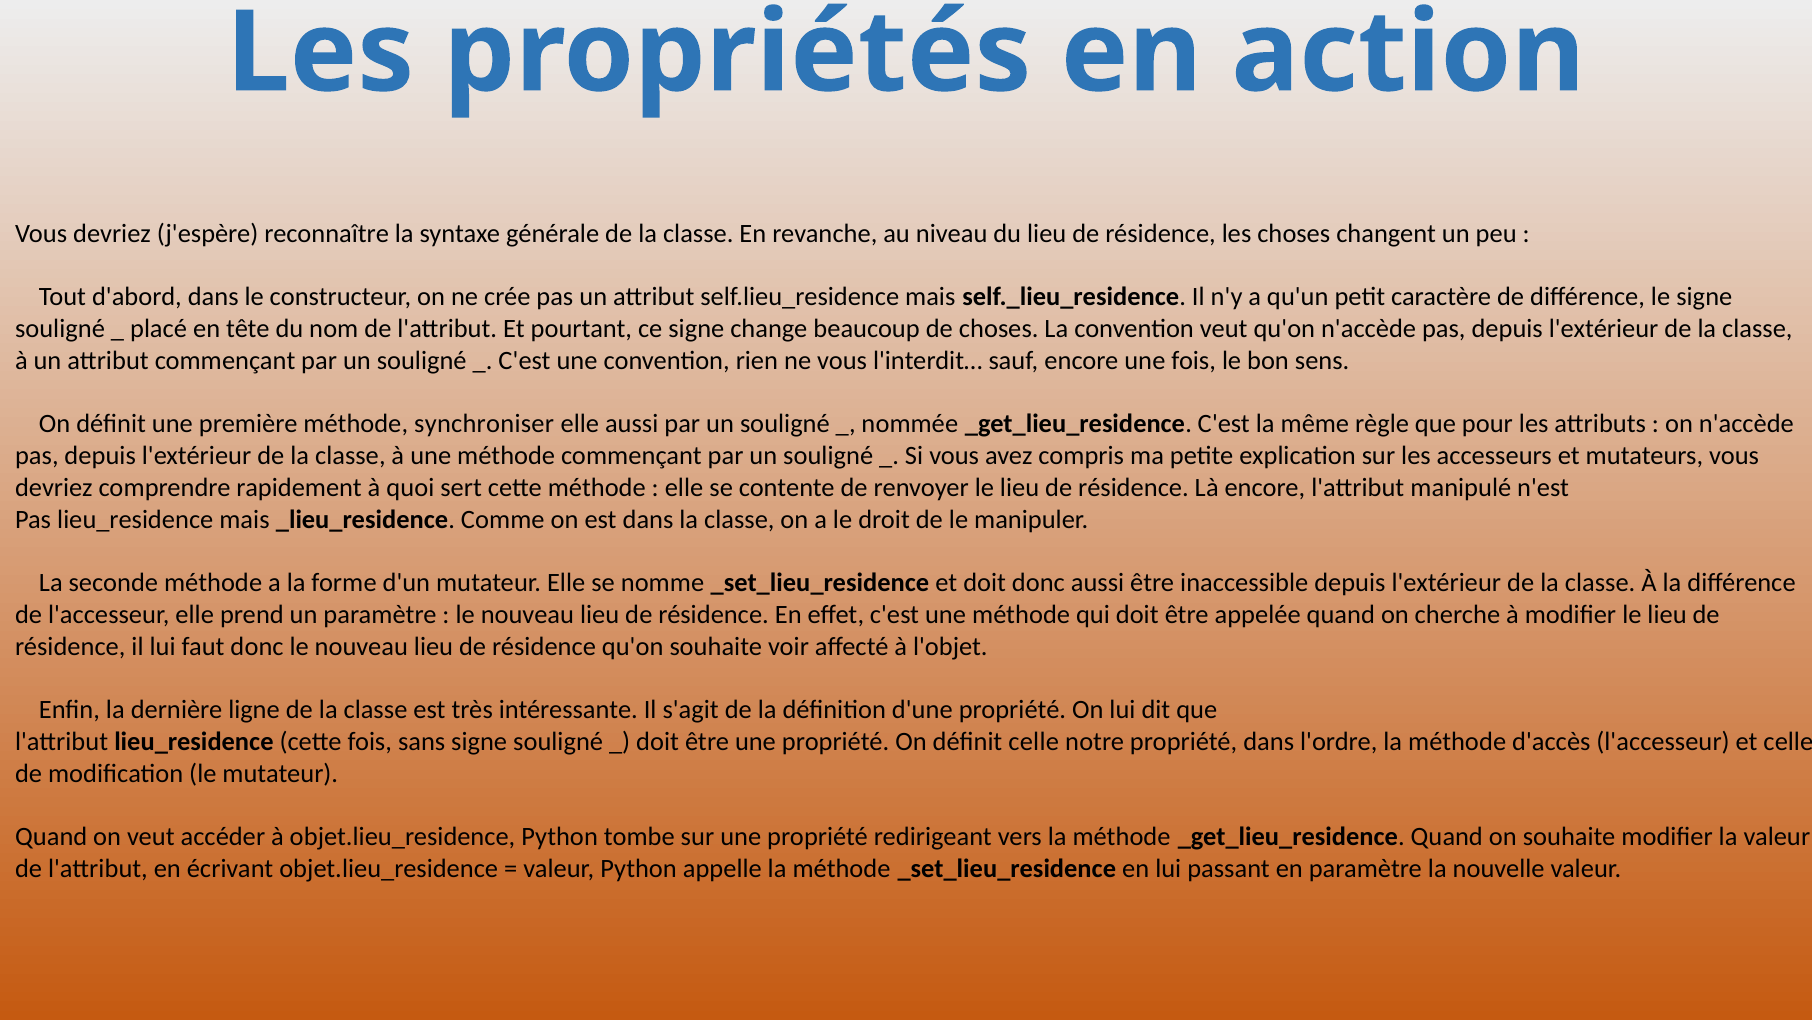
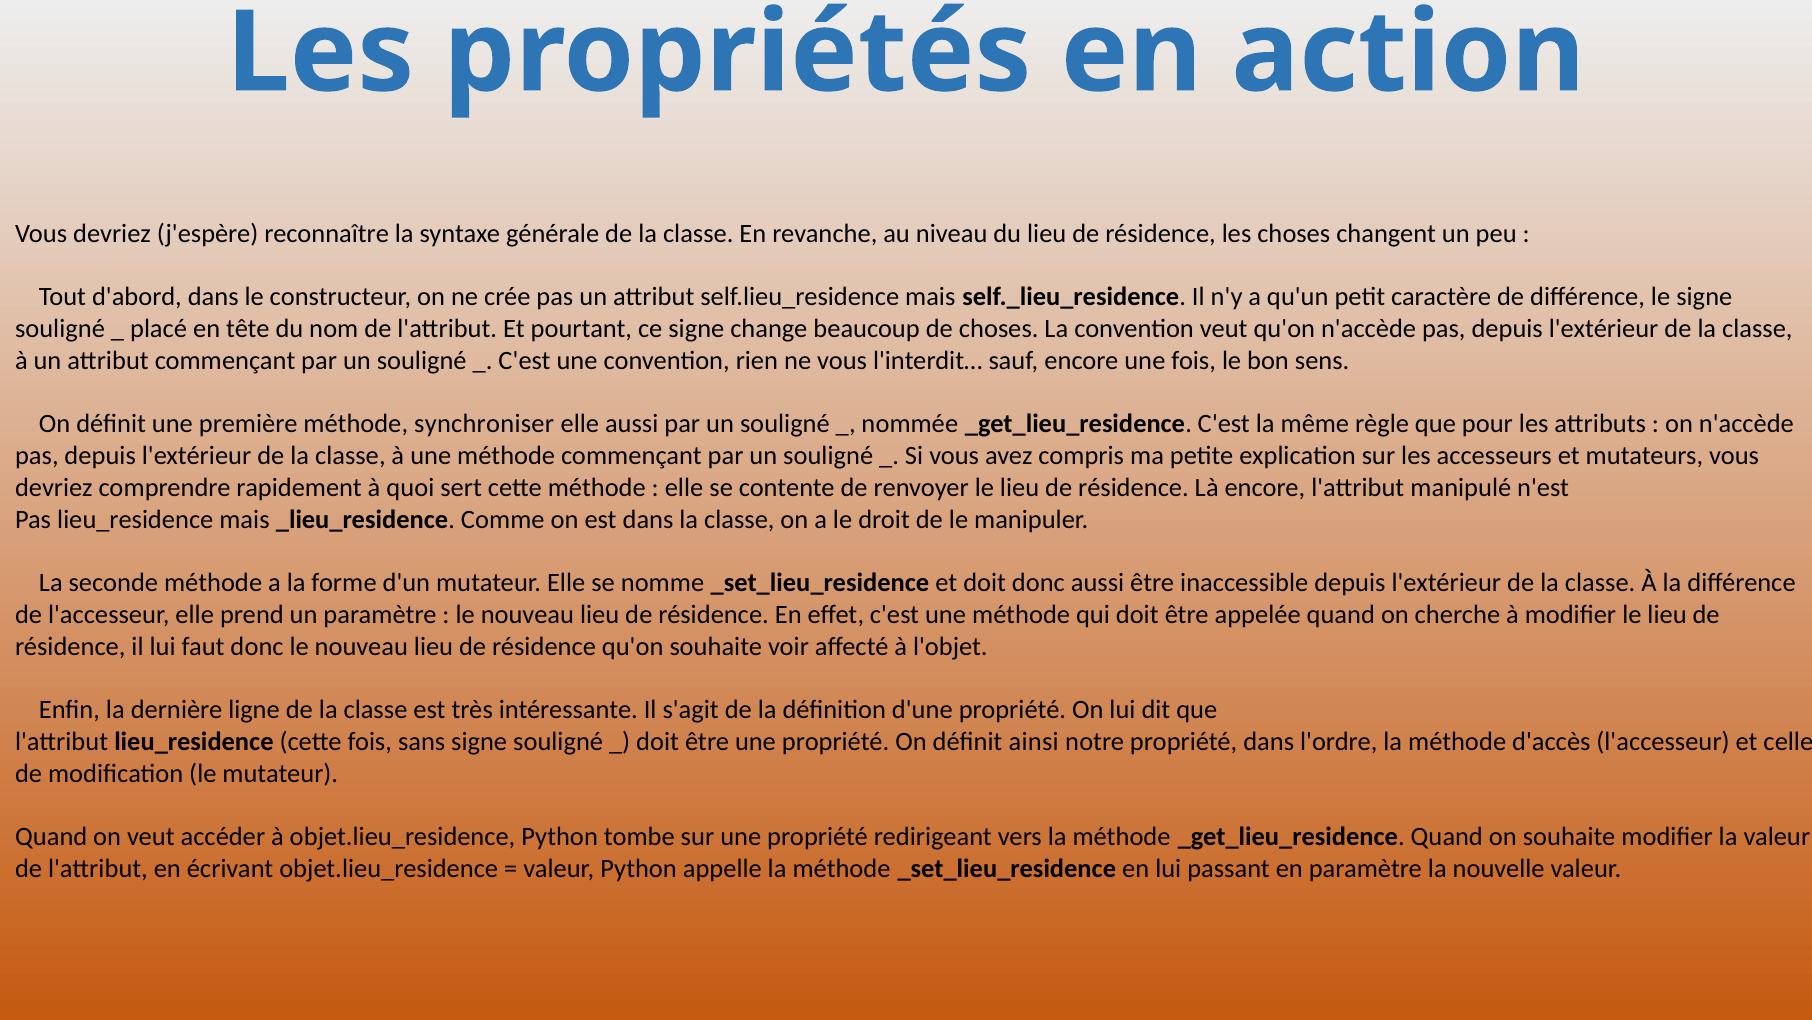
définit celle: celle -> ainsi
